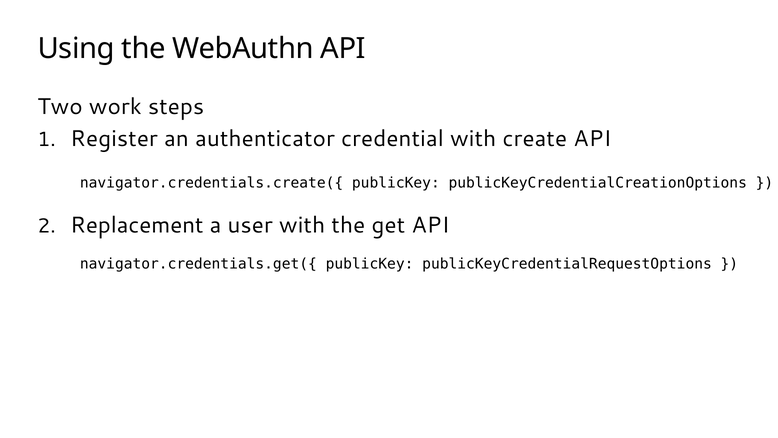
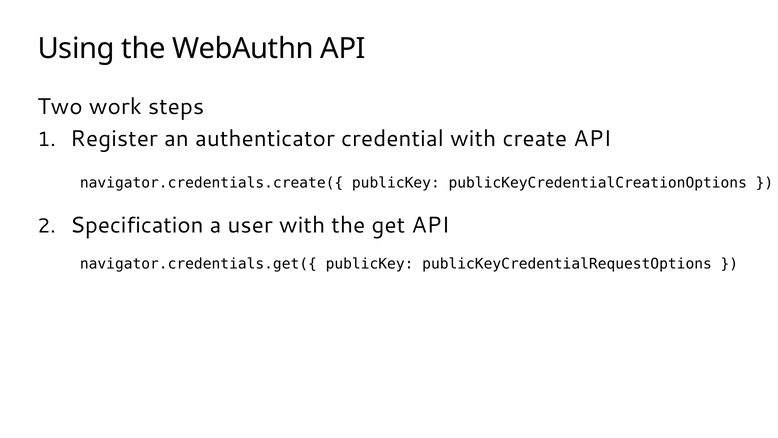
Replacement: Replacement -> Specification
